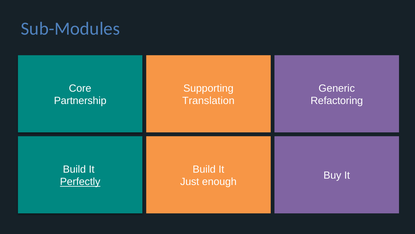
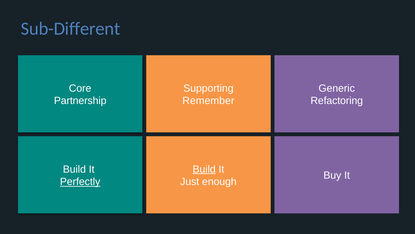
Sub-Modules: Sub-Modules -> Sub-Different
Translation: Translation -> Remember
Build at (204, 169) underline: none -> present
